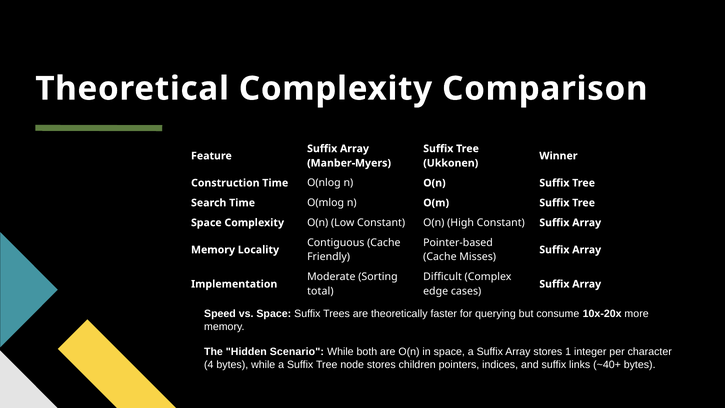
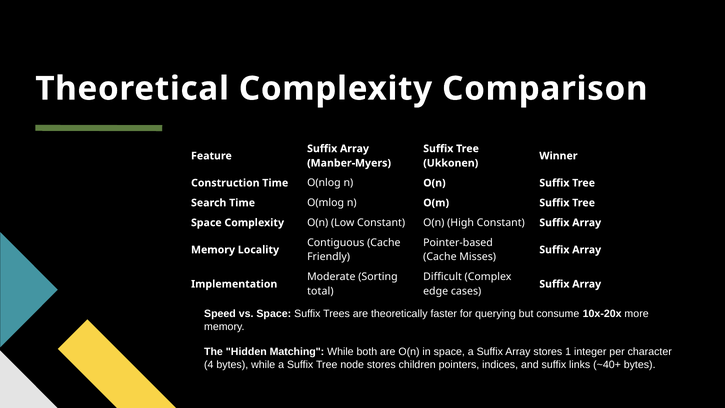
Scenario: Scenario -> Matching
